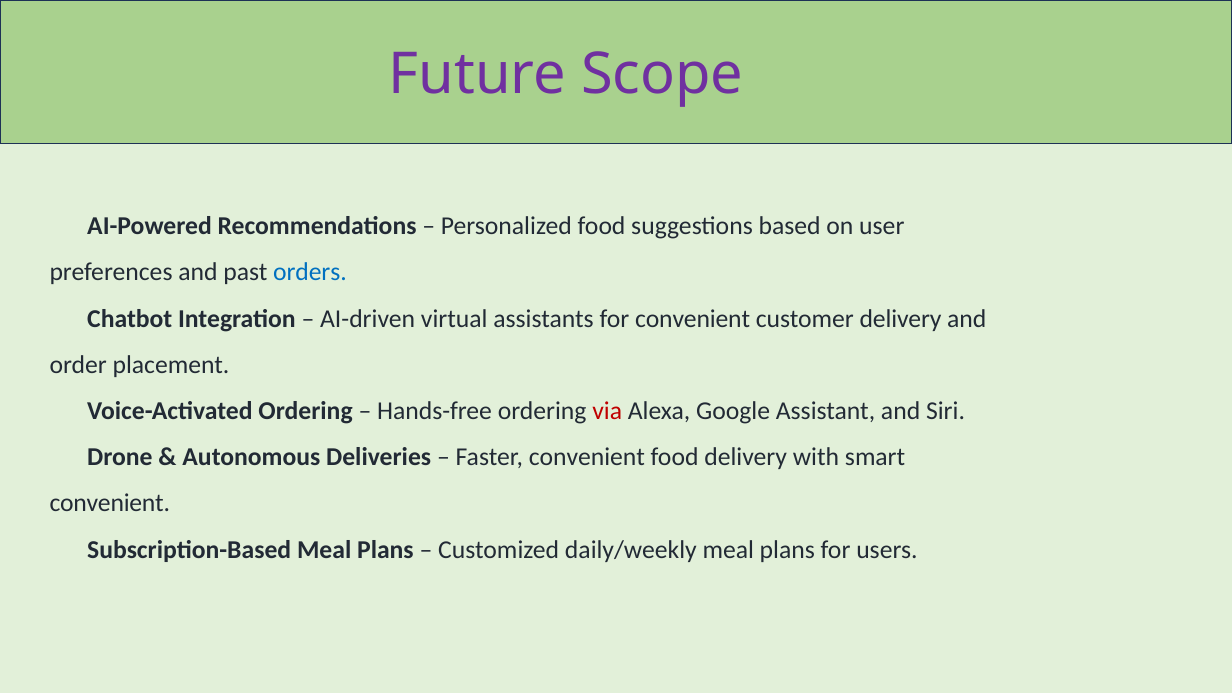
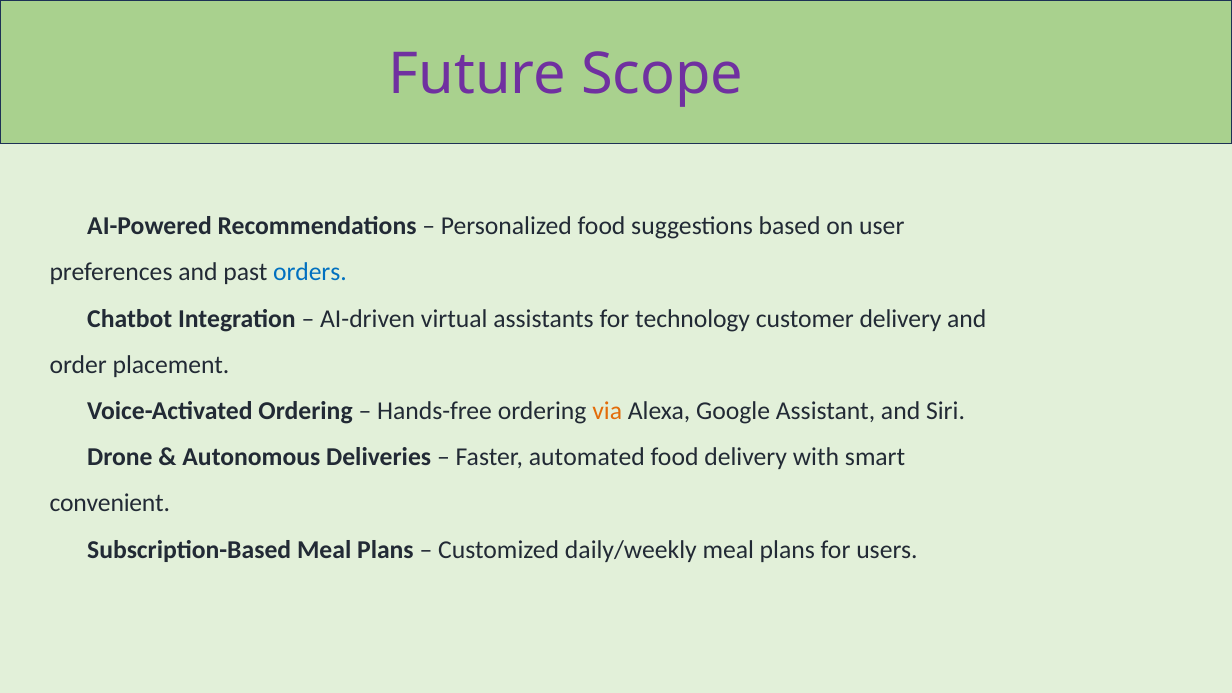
for convenient: convenient -> technology
via colour: red -> orange
Faster convenient: convenient -> automated
